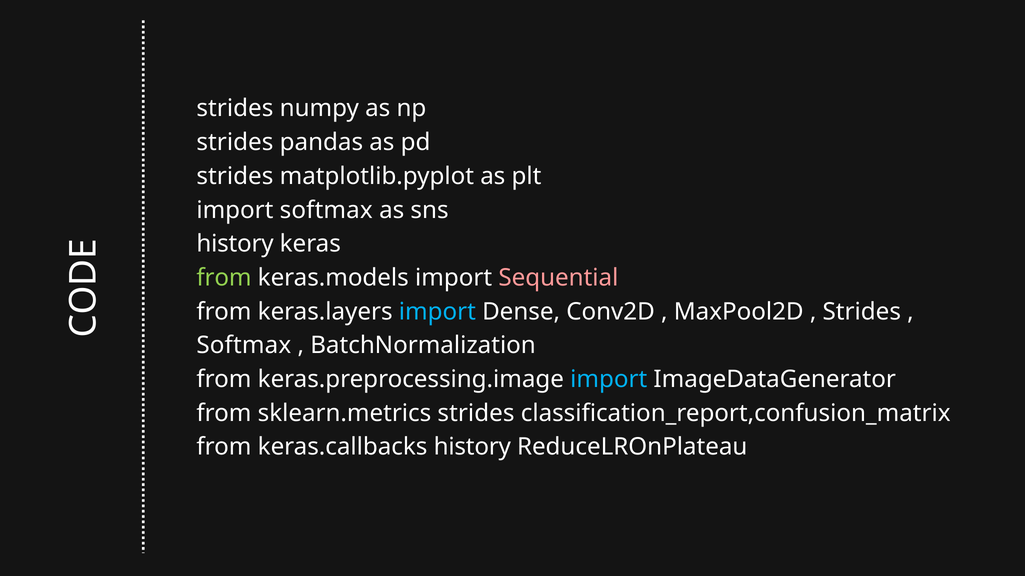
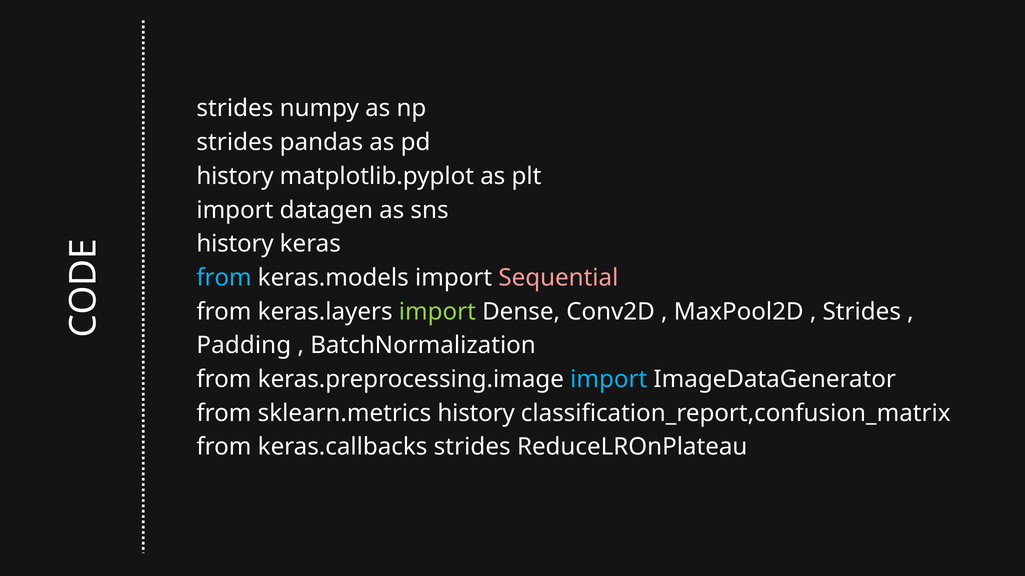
strides at (235, 176): strides -> history
import softmax: softmax -> datagen
from at (224, 278) colour: light green -> light blue
import at (437, 312) colour: light blue -> light green
Softmax at (244, 346): Softmax -> Padding
sklearn.metrics strides: strides -> history
keras.callbacks history: history -> strides
